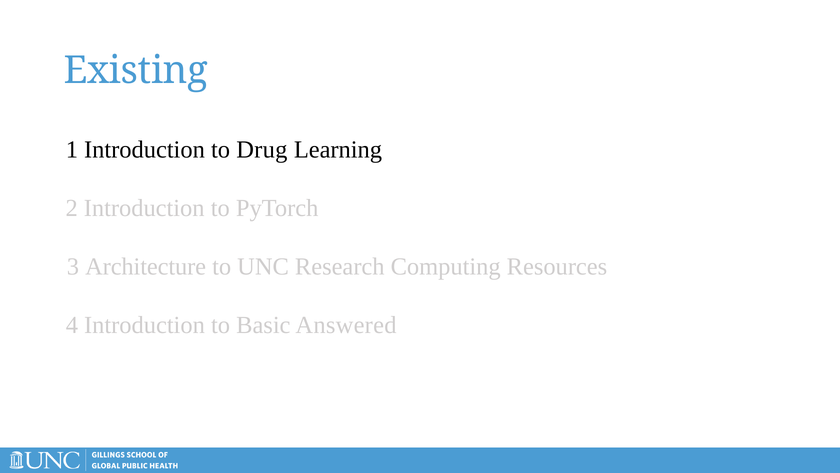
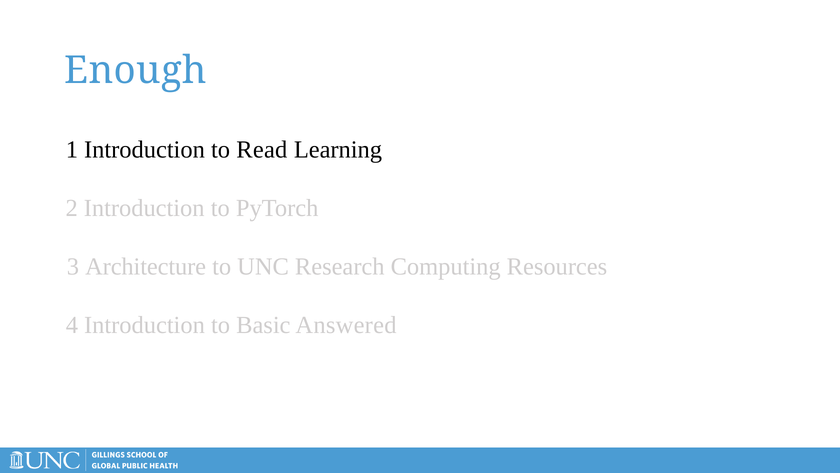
Existing: Existing -> Enough
Drug: Drug -> Read
